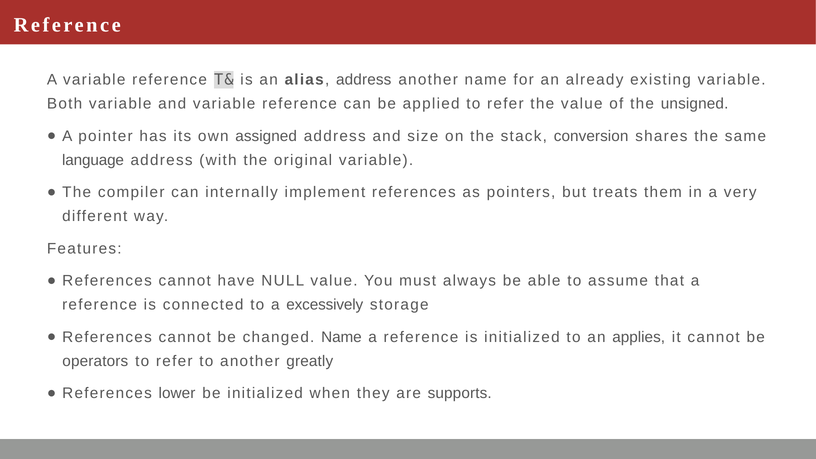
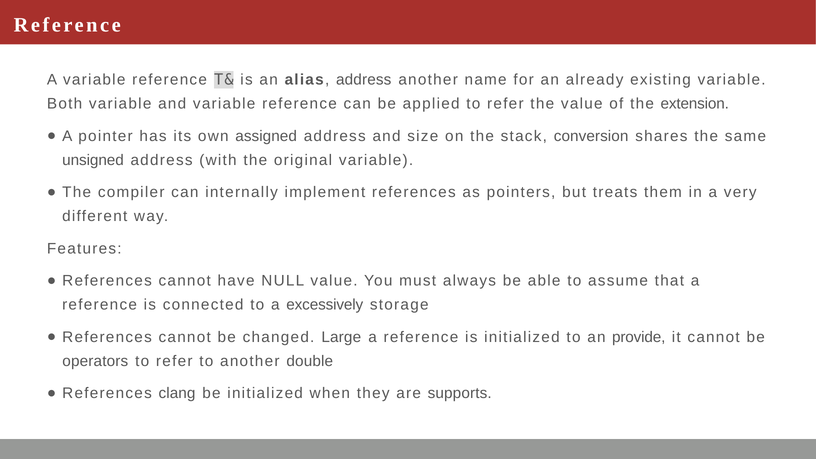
unsigned: unsigned -> extension
language: language -> unsigned
changed Name: Name -> Large
applies: applies -> provide
greatly: greatly -> double
lower: lower -> clang
